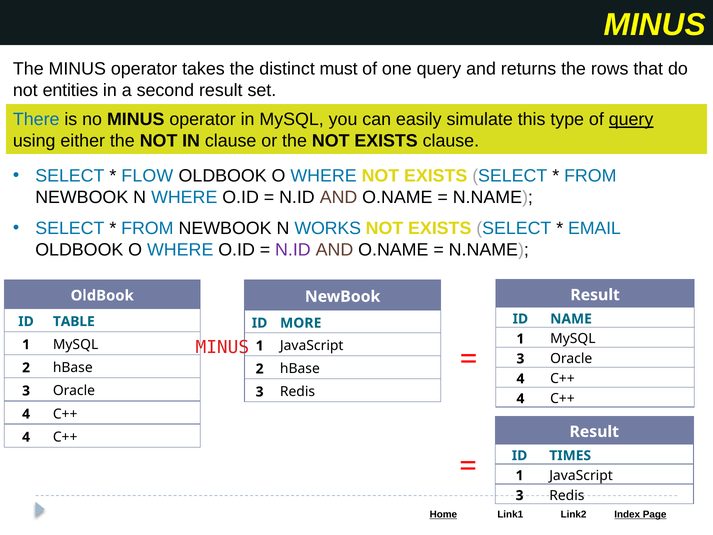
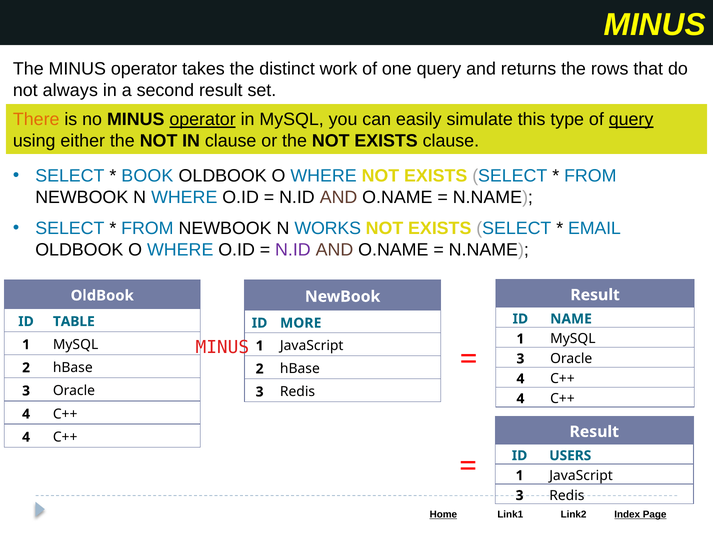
must: must -> work
entities: entities -> always
There colour: blue -> orange
operator at (203, 120) underline: none -> present
FLOW: FLOW -> BOOK
TIMES: TIMES -> USERS
